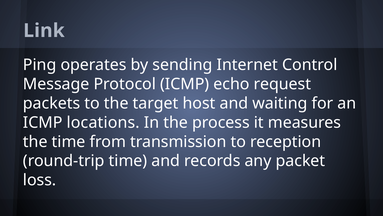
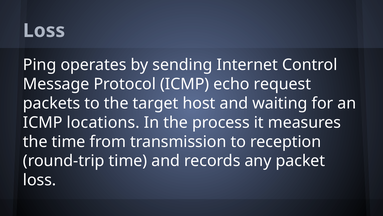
Link at (44, 31): Link -> Loss
